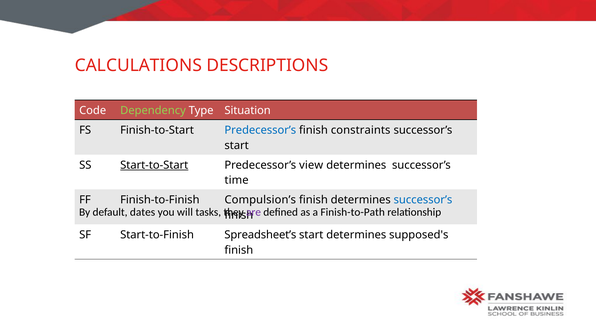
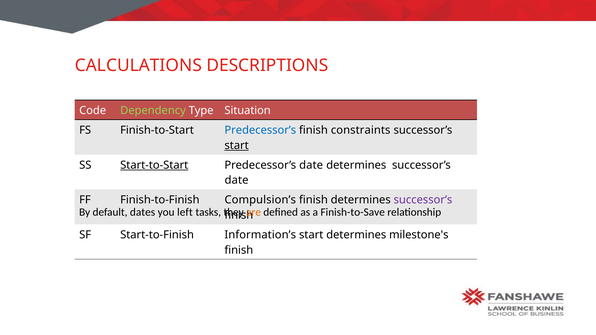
start at (237, 145) underline: none -> present
Predecessor’s view: view -> date
time at (237, 180): time -> date
successor’s at (423, 200) colour: blue -> purple
will: will -> left
are colour: purple -> orange
Finish-to-Path: Finish-to-Path -> Finish-to-Save
Spreadsheet’s: Spreadsheet’s -> Information’s
supposed's: supposed's -> milestone's
